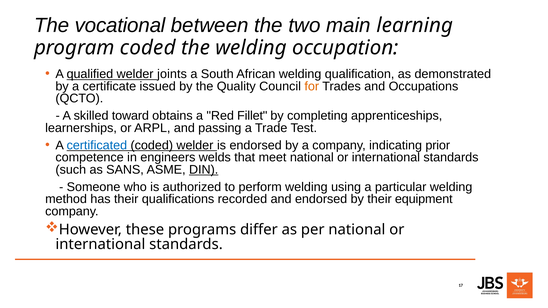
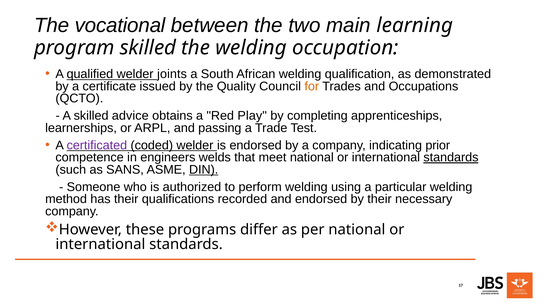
program coded: coded -> skilled
toward: toward -> advice
Fillet: Fillet -> Play
certificated colour: blue -> purple
standards at (451, 158) underline: none -> present
equipment: equipment -> necessary
